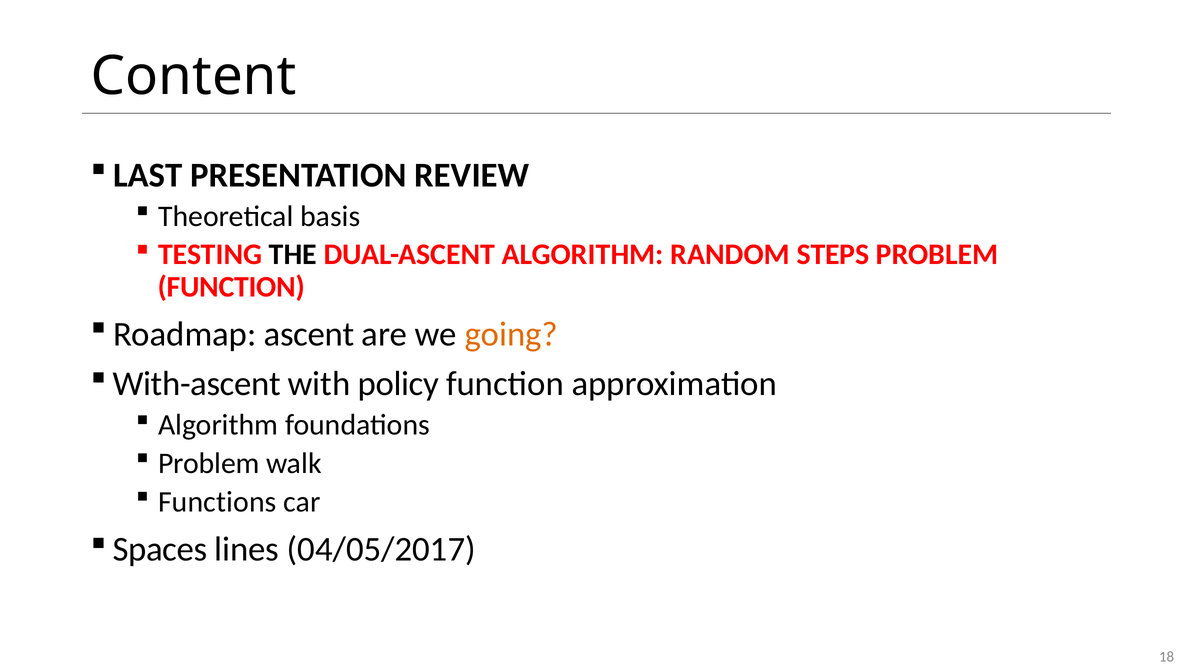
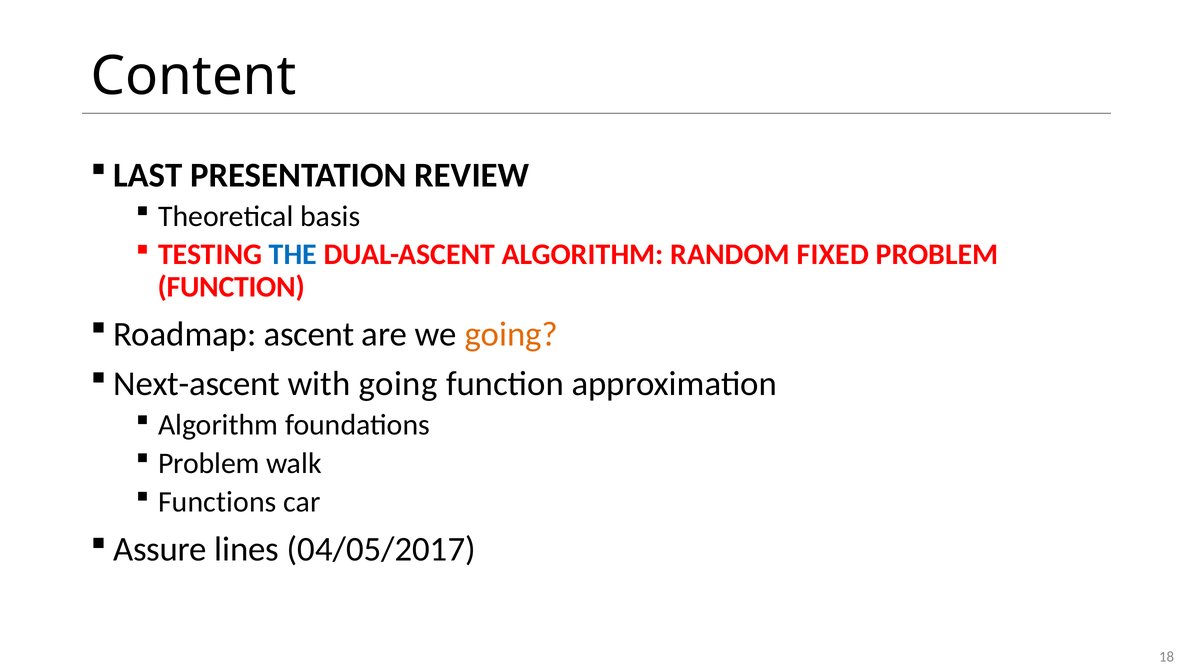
THE colour: black -> blue
STEPS: STEPS -> FIXED
With-ascent: With-ascent -> Next-ascent
with policy: policy -> going
Spaces: Spaces -> Assure
